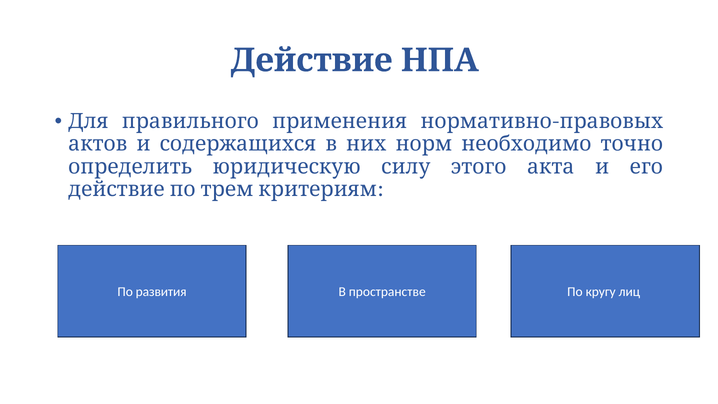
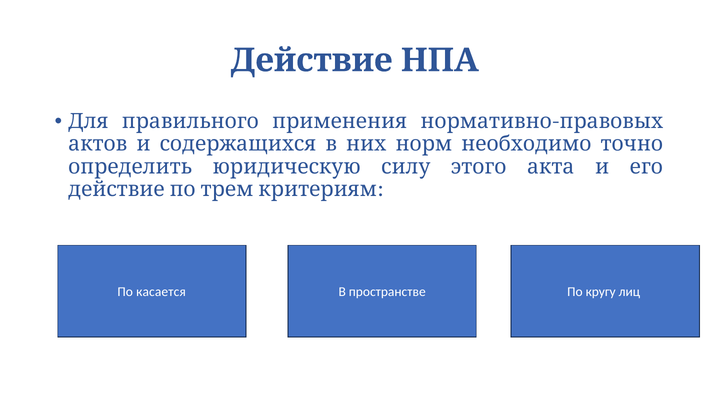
развития: развития -> касается
